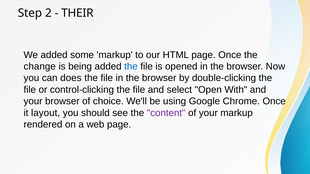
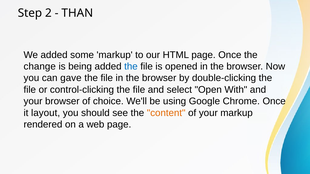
THEIR: THEIR -> THAN
does: does -> gave
content colour: purple -> orange
